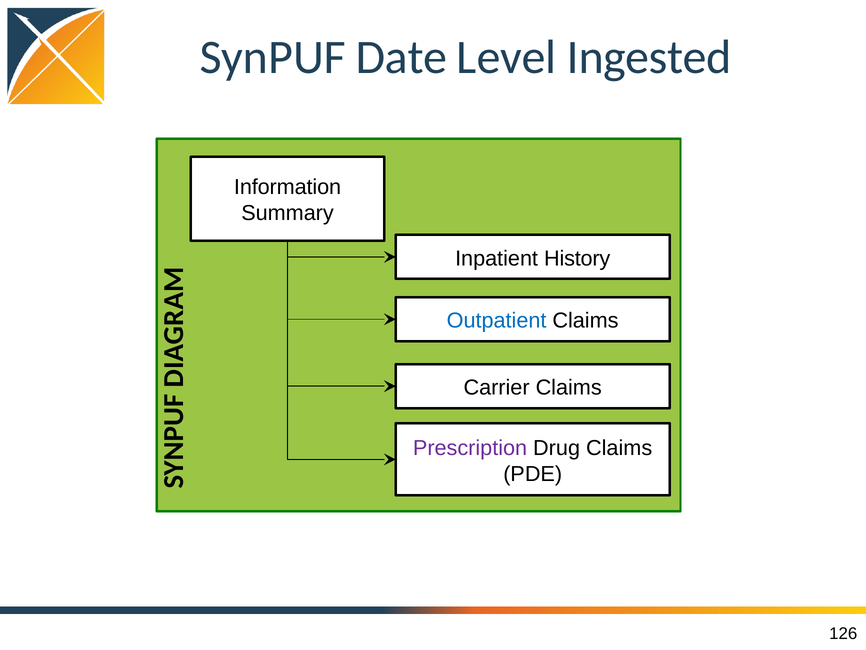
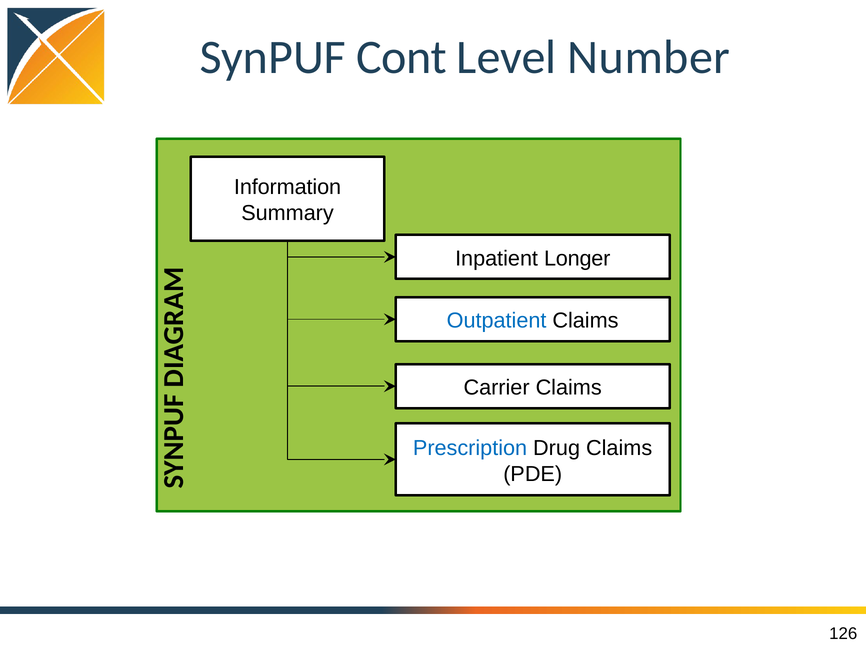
Date: Date -> Cont
Ingested: Ingested -> Number
History: History -> Longer
Prescription colour: purple -> blue
